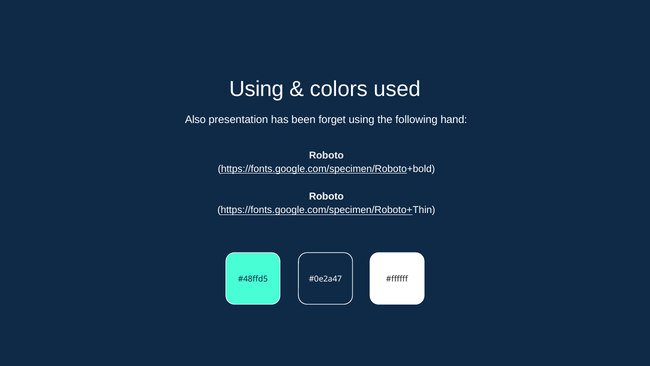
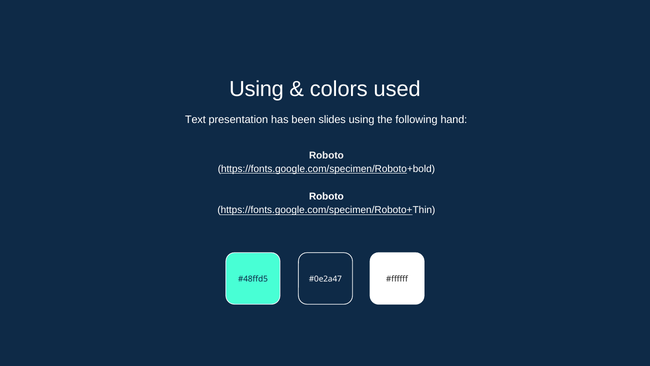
Also: Also -> Text
forget: forget -> slides
